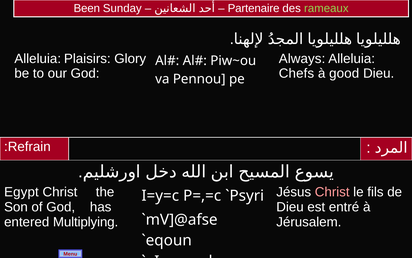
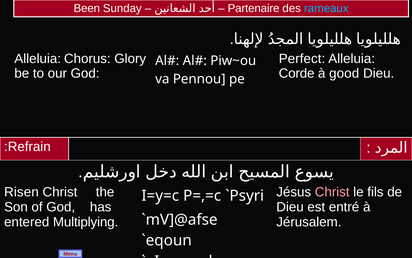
rameaux colour: light green -> light blue
Plaisirs: Plaisirs -> Chorus
Always: Always -> Perfect
Chefs: Chefs -> Corde
Egypt: Egypt -> Risen
